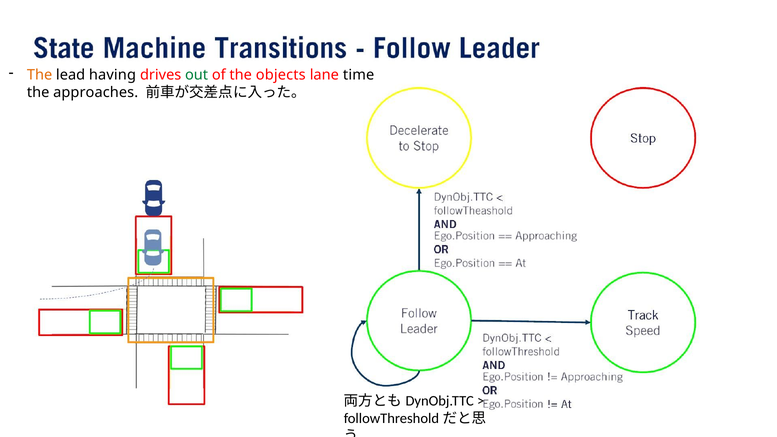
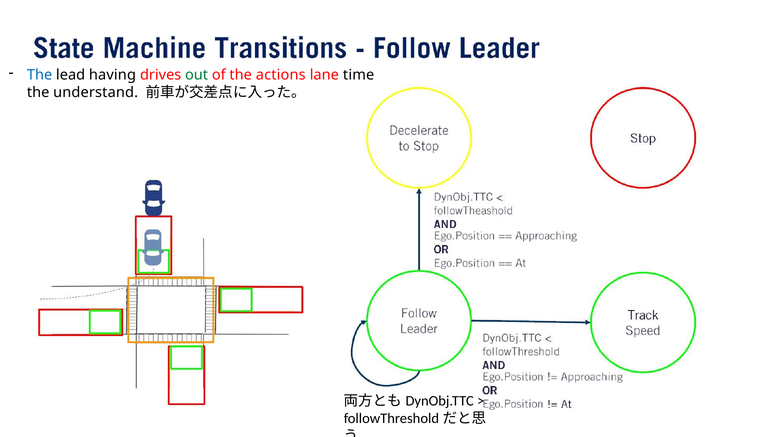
The at (40, 75) colour: orange -> blue
objects: objects -> actions
approaches: approaches -> understand
